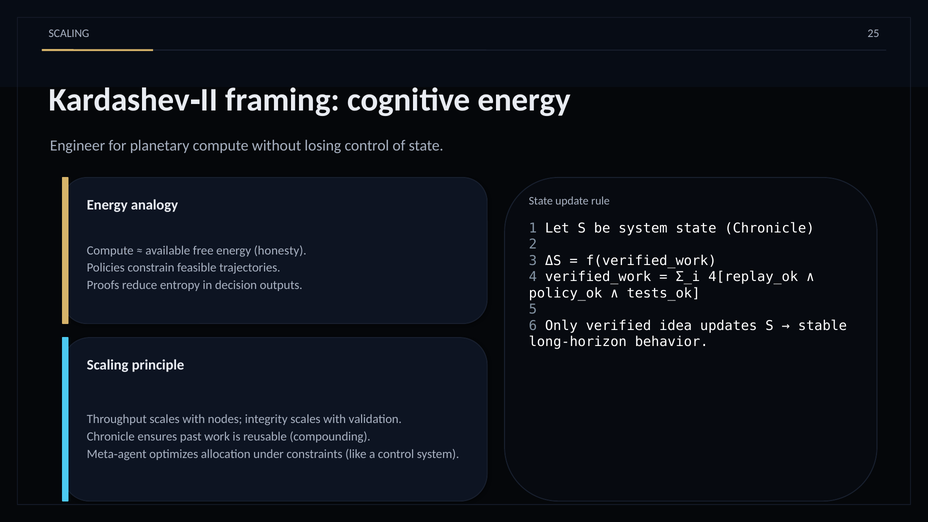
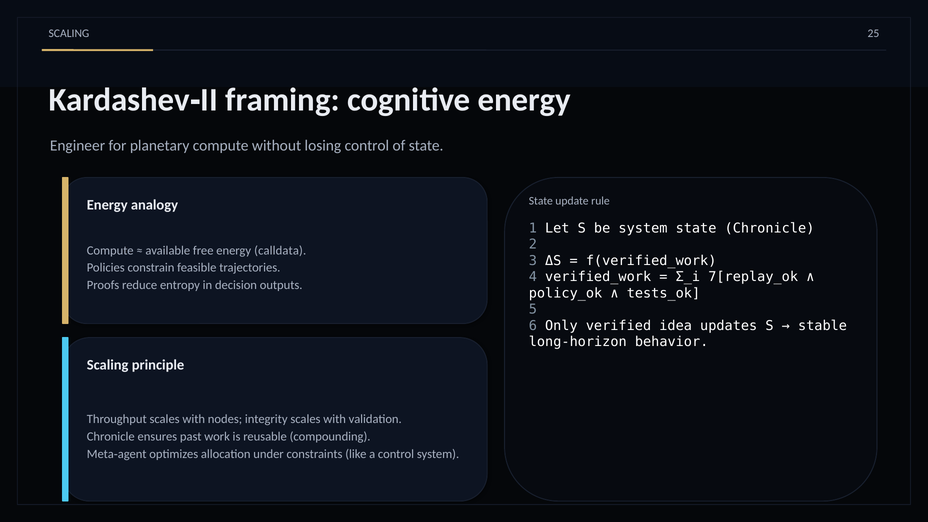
honesty: honesty -> calldata
4[replay_ok: 4[replay_ok -> 7[replay_ok
